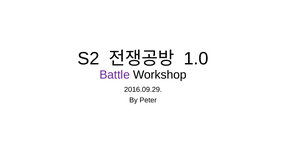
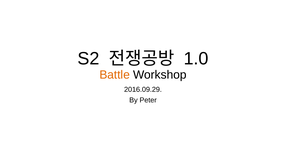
Battle colour: purple -> orange
